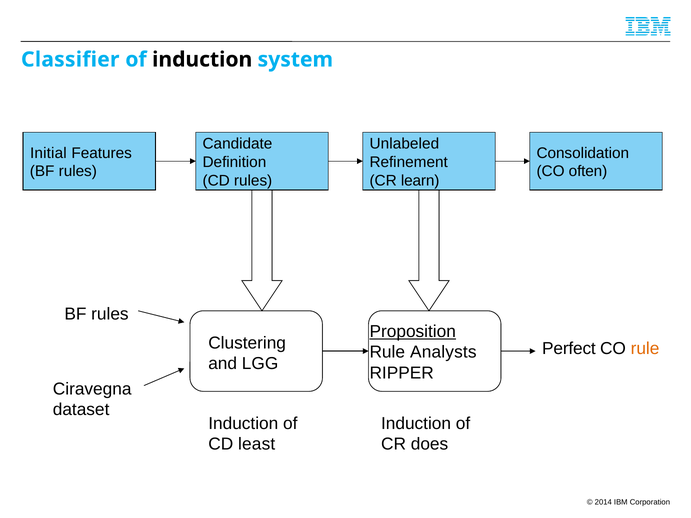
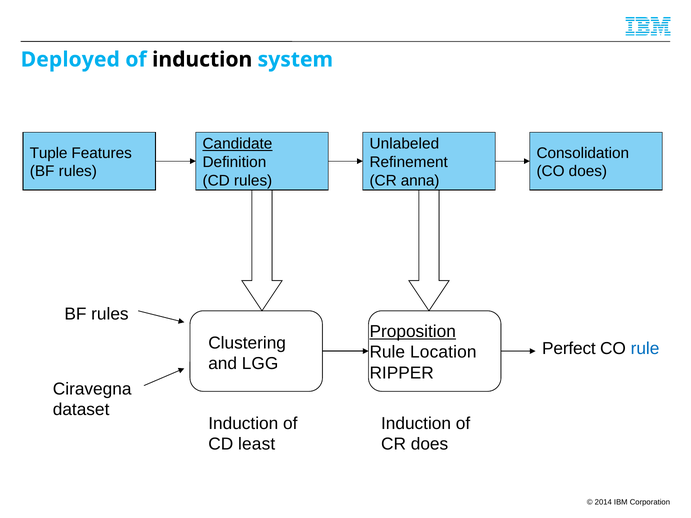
Classifier: Classifier -> Deployed
Candidate underline: none -> present
Initial: Initial -> Tuple
CO often: often -> does
learn: learn -> anna
rule at (645, 349) colour: orange -> blue
Analysts: Analysts -> Location
